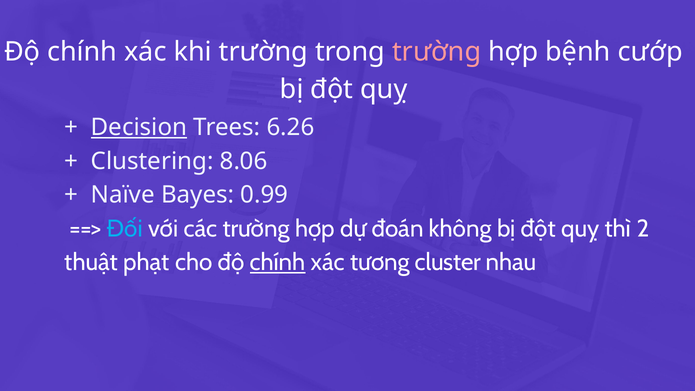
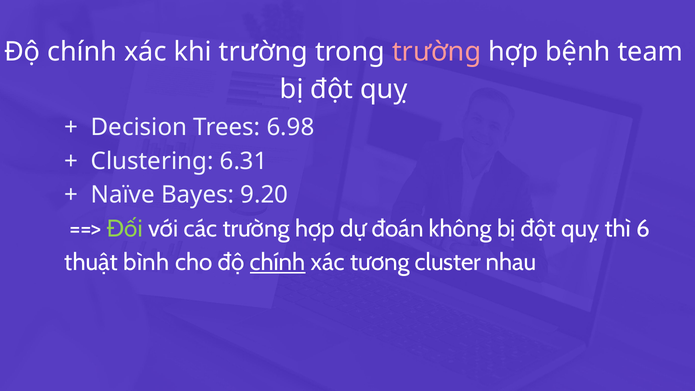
cướp: cướp -> team
Decision underline: present -> none
6.26: 6.26 -> 6.98
8.06: 8.06 -> 6.31
0.99: 0.99 -> 9.20
Đối colour: light blue -> light green
2: 2 -> 6
phạt: phạt -> bình
